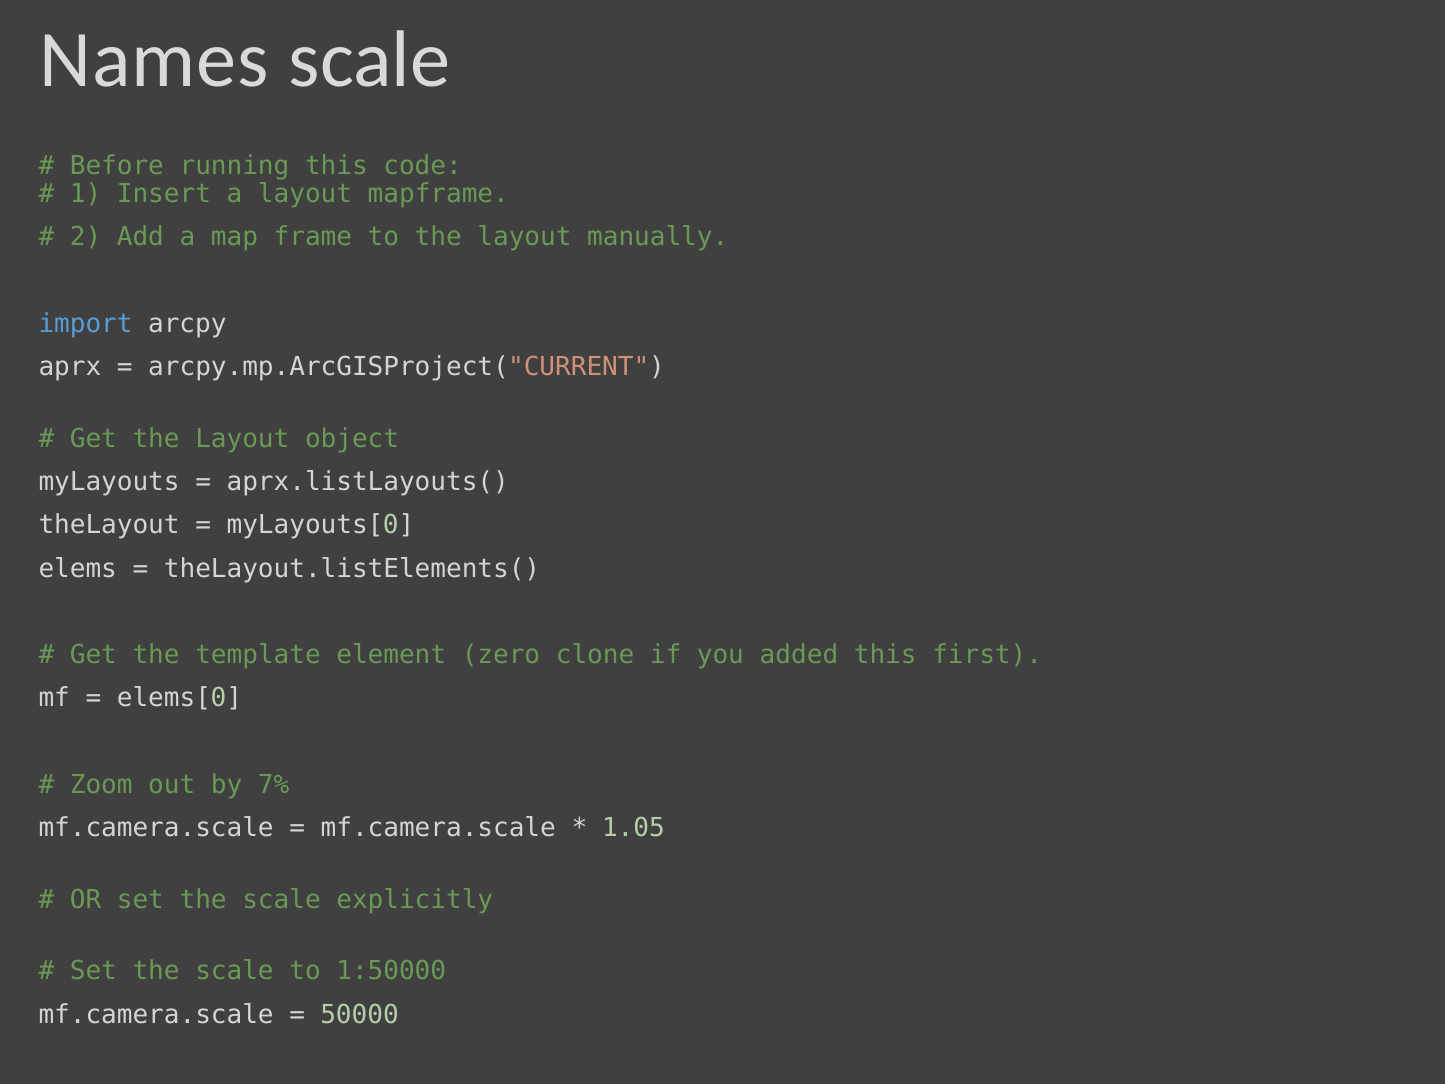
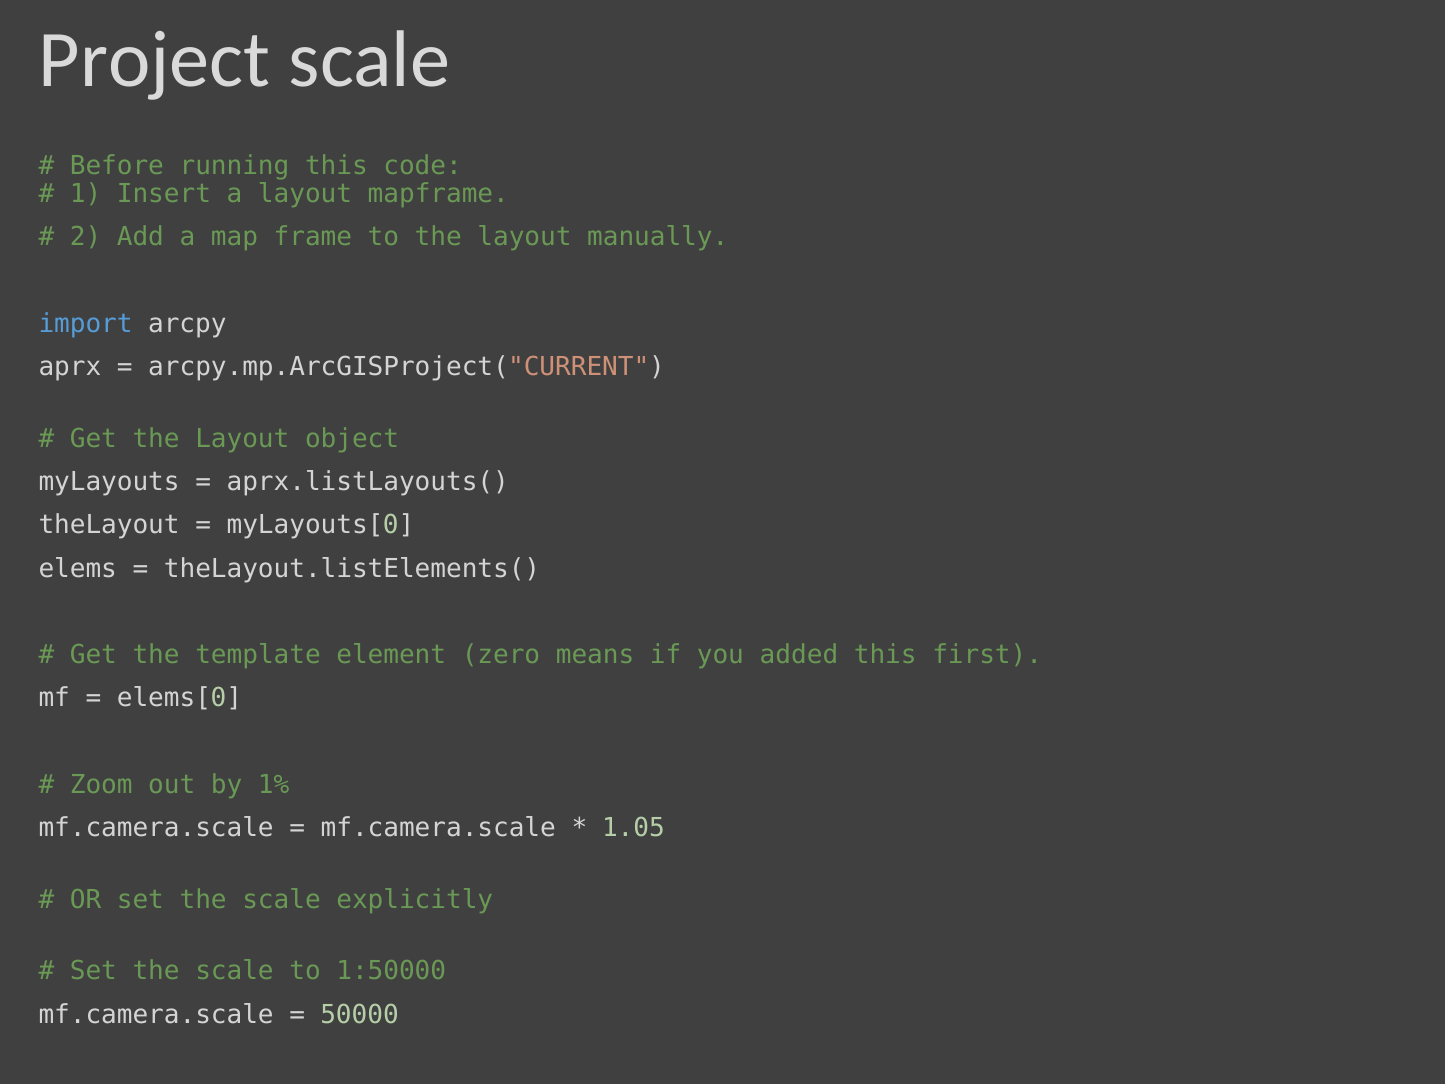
Names: Names -> Project
clone: clone -> means
7%: 7% -> 1%
